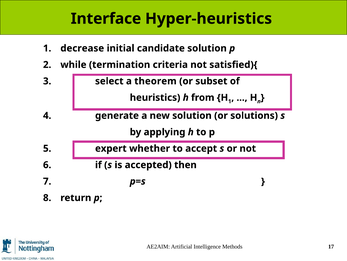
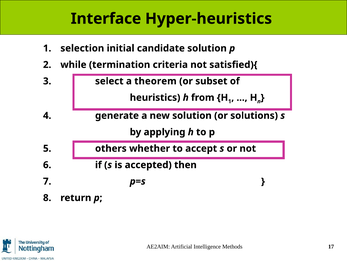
decrease: decrease -> selection
expert: expert -> others
